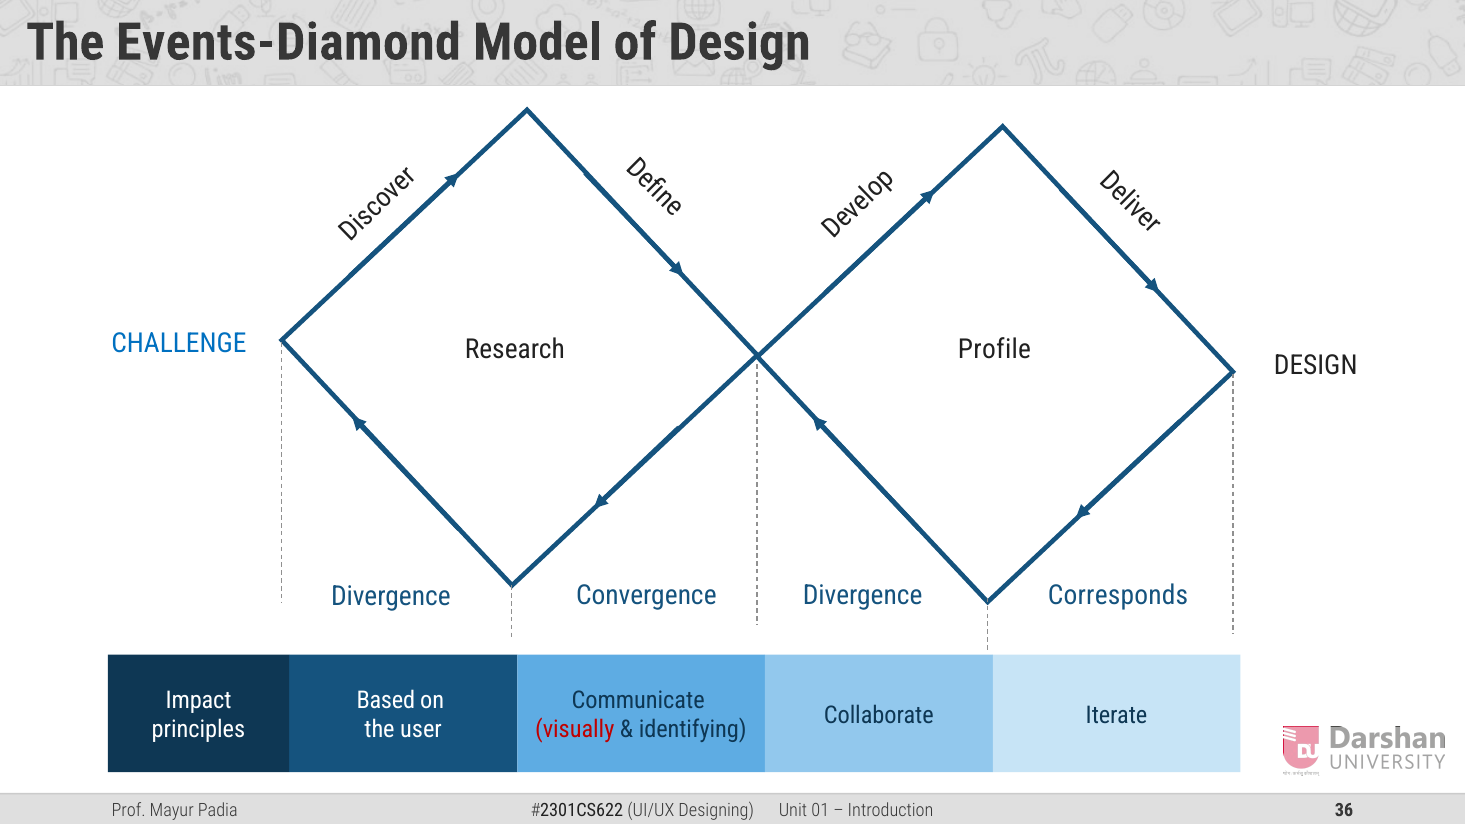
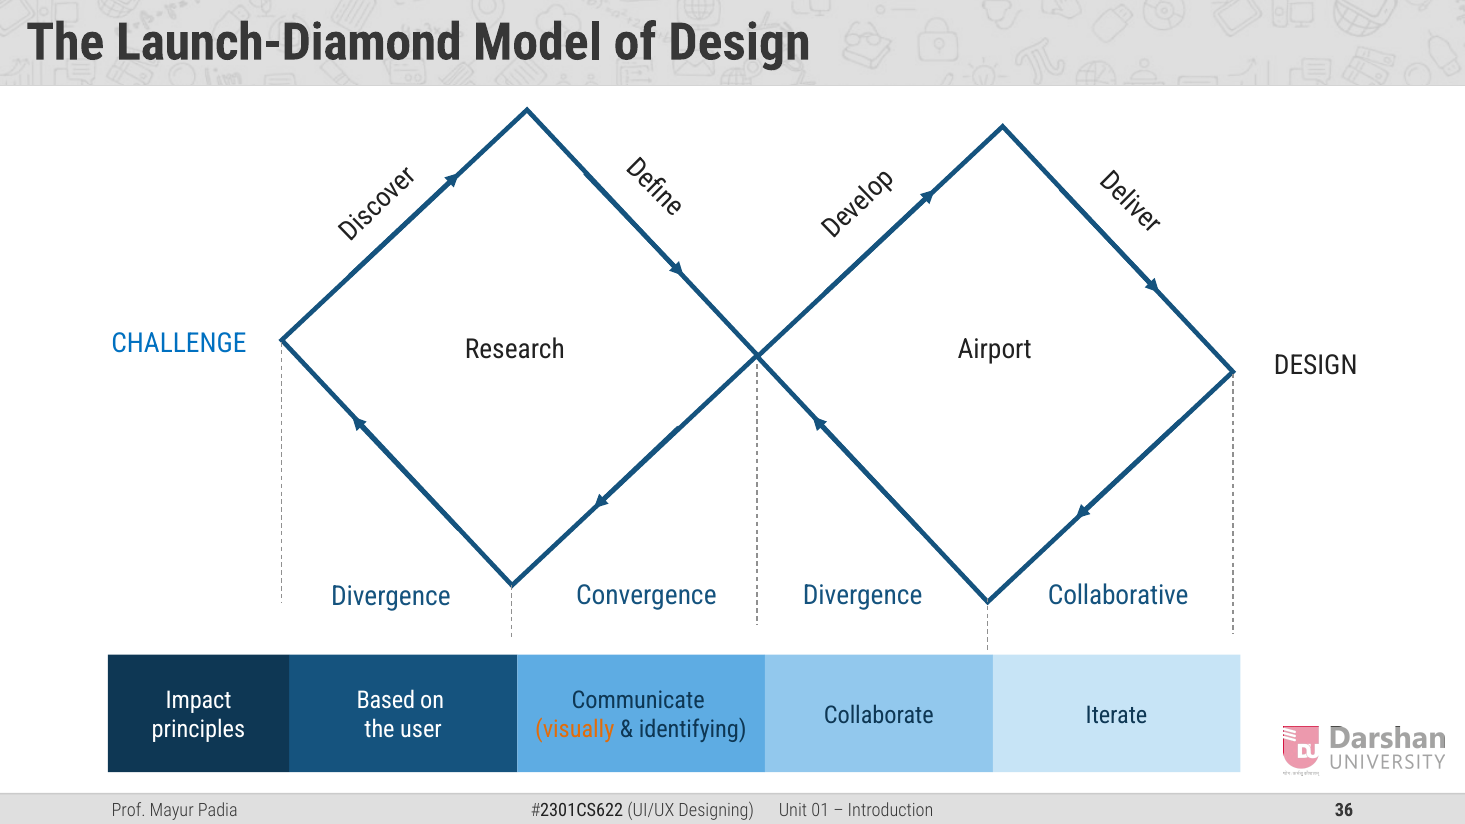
Events-Diamond: Events-Diamond -> Launch-Diamond
Profile: Profile -> Airport
Corresponds: Corresponds -> Collaborative
visually colour: red -> orange
